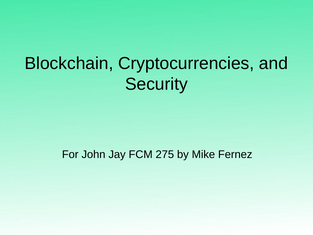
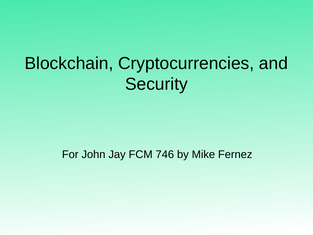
275: 275 -> 746
